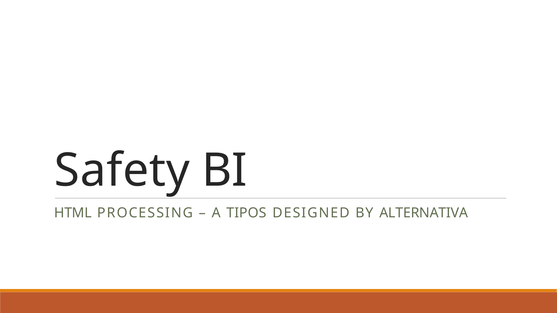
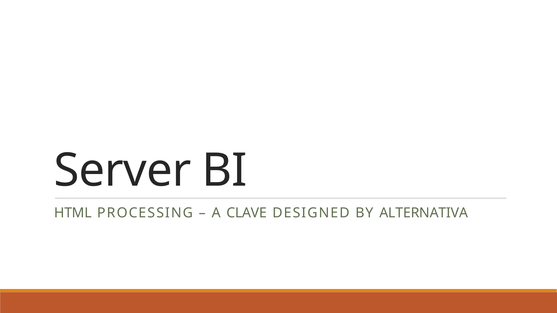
Safety: Safety -> Server
TIPOS: TIPOS -> CLAVE
